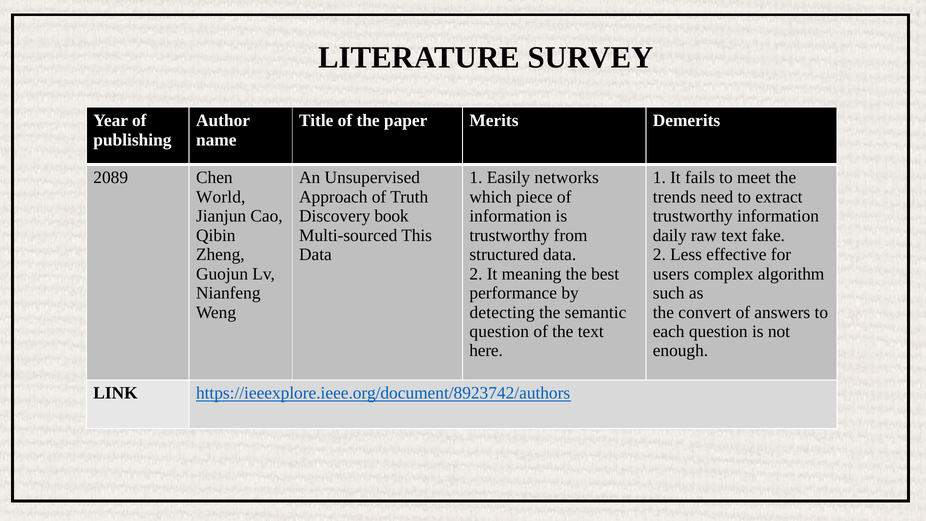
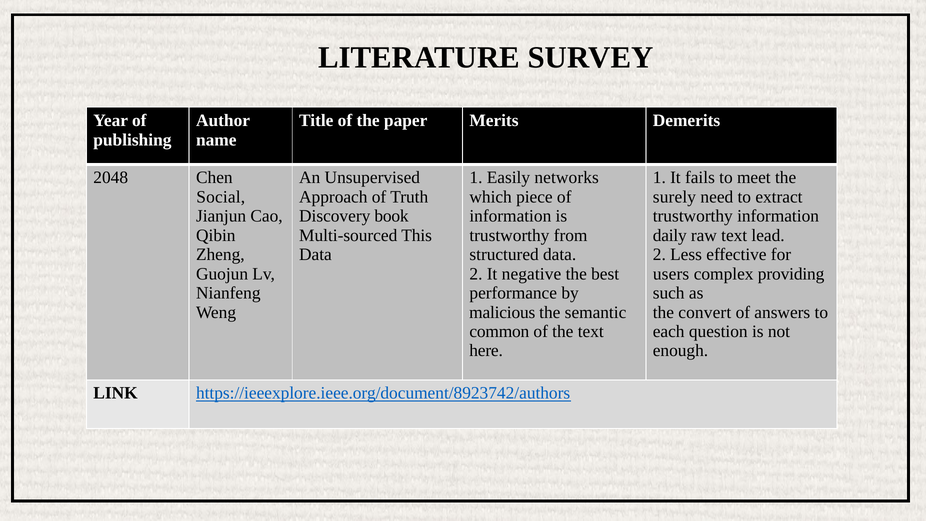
2089: 2089 -> 2048
World: World -> Social
trends: trends -> surely
fake: fake -> lead
meaning: meaning -> negative
algorithm: algorithm -> providing
detecting: detecting -> malicious
question at (499, 331): question -> common
